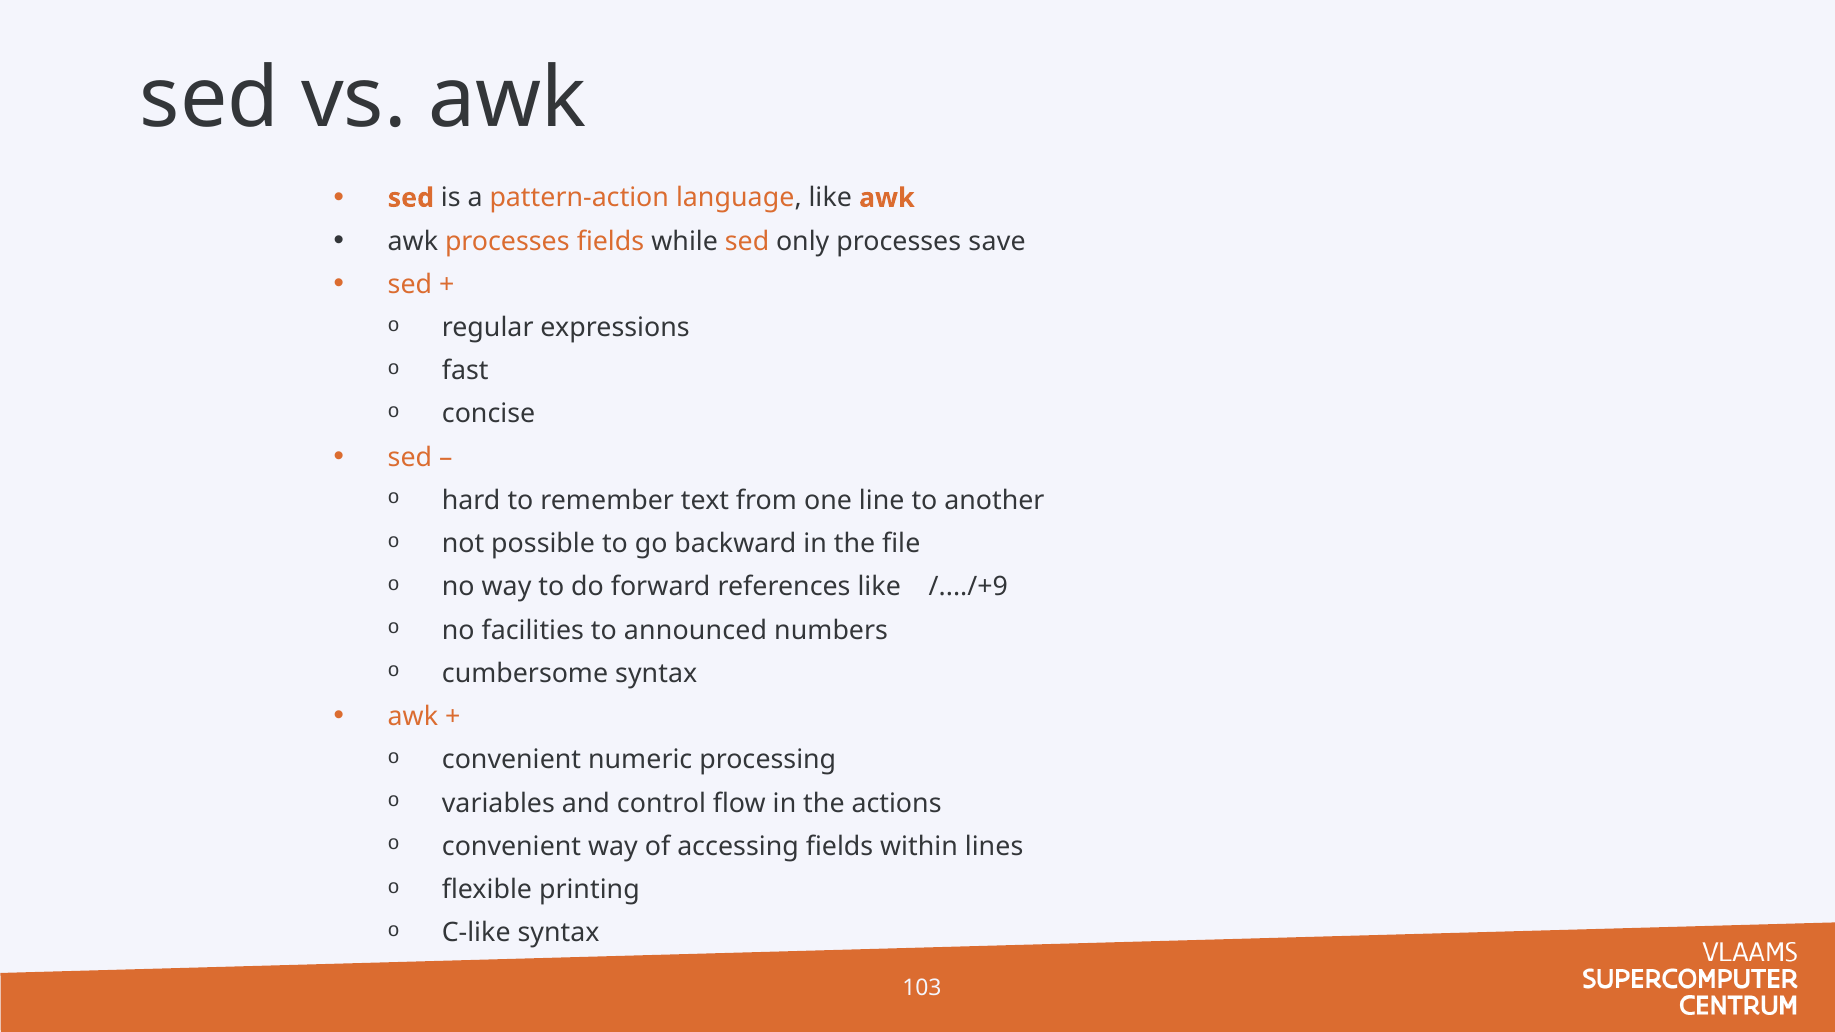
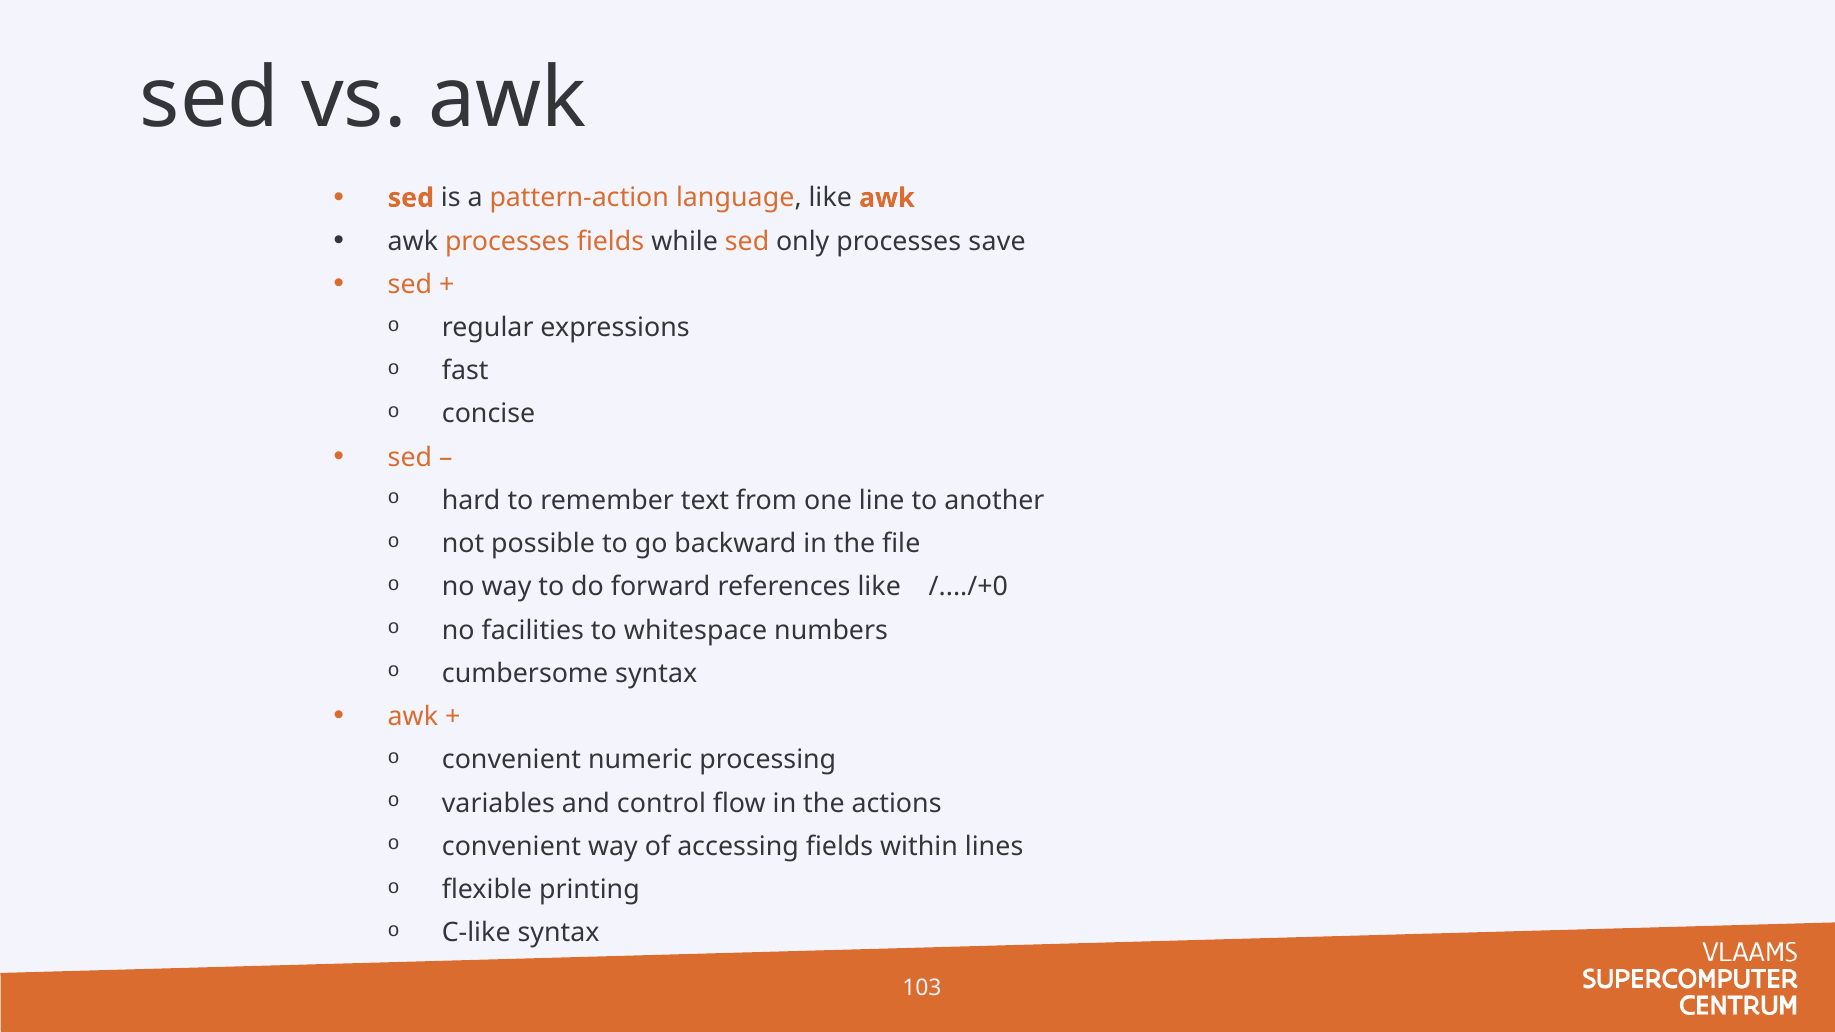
/..../+9: /..../+9 -> /..../+0
announced: announced -> whitespace
